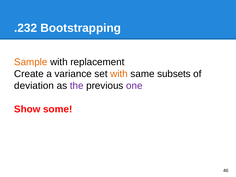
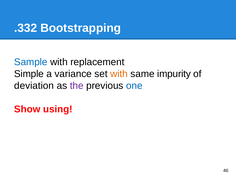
.232: .232 -> .332
Sample colour: orange -> blue
Create: Create -> Simple
subsets: subsets -> impurity
one colour: purple -> blue
some: some -> using
